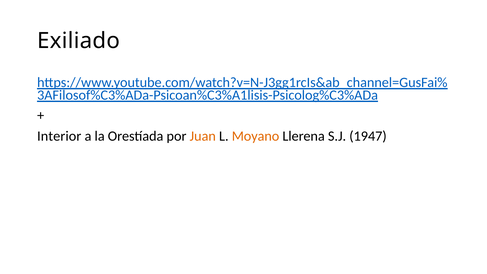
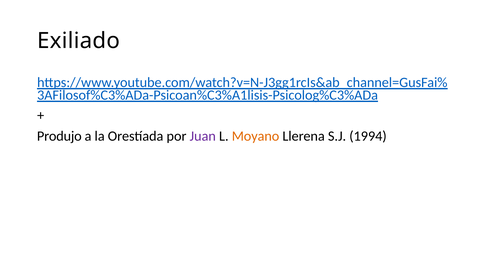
Interior: Interior -> Produjo
Juan colour: orange -> purple
1947: 1947 -> 1994
